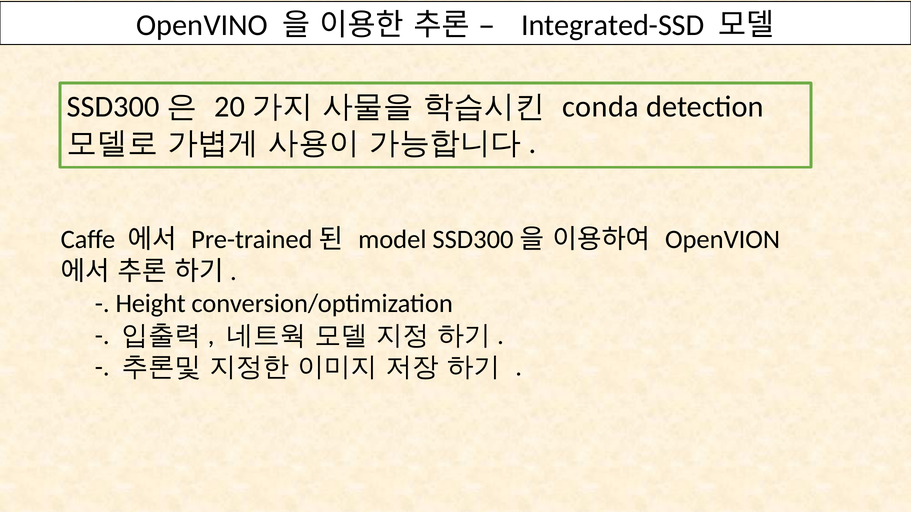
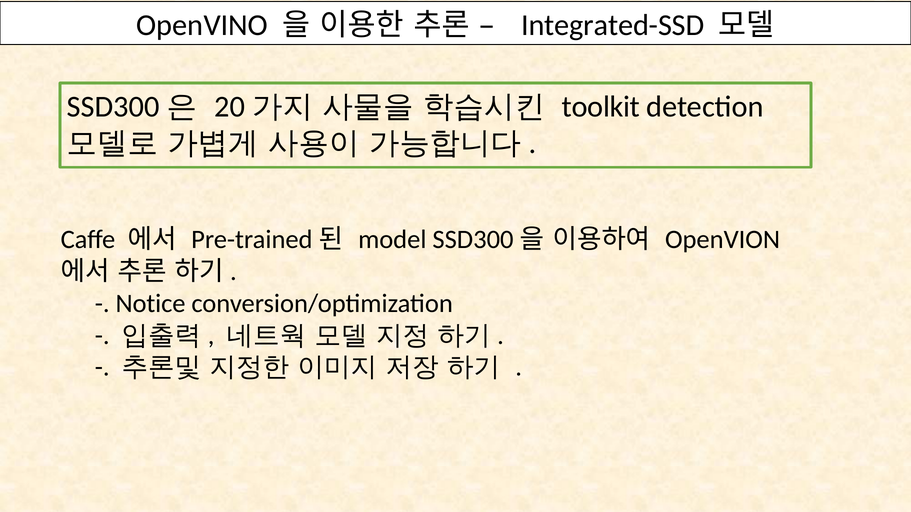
conda: conda -> toolkit
Height: Height -> Notice
